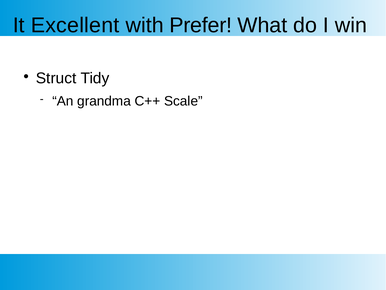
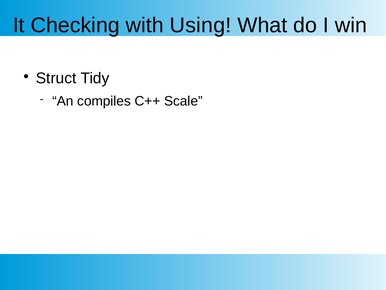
Excellent: Excellent -> Checking
Prefer: Prefer -> Using
grandma: grandma -> compiles
